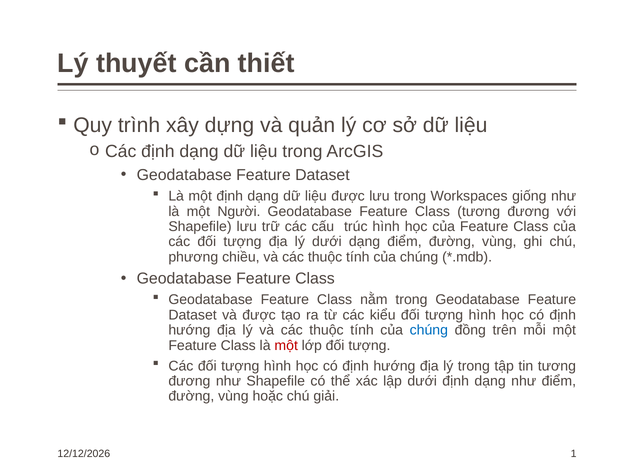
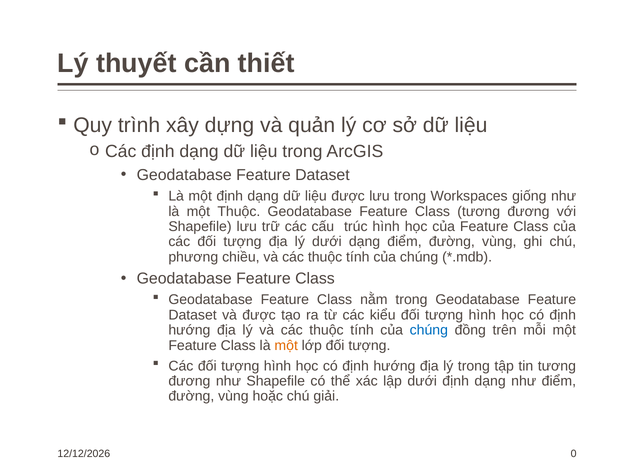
một Người: Người -> Thuộc
một at (286, 346) colour: red -> orange
1: 1 -> 0
